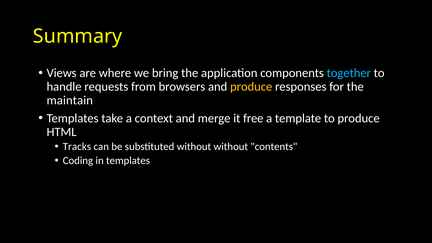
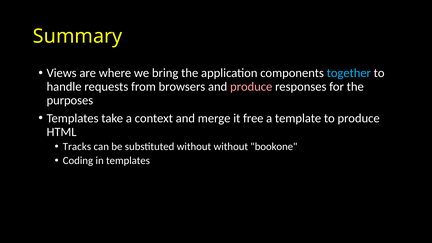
produce at (251, 87) colour: yellow -> pink
maintain: maintain -> purposes
contents: contents -> bookone
